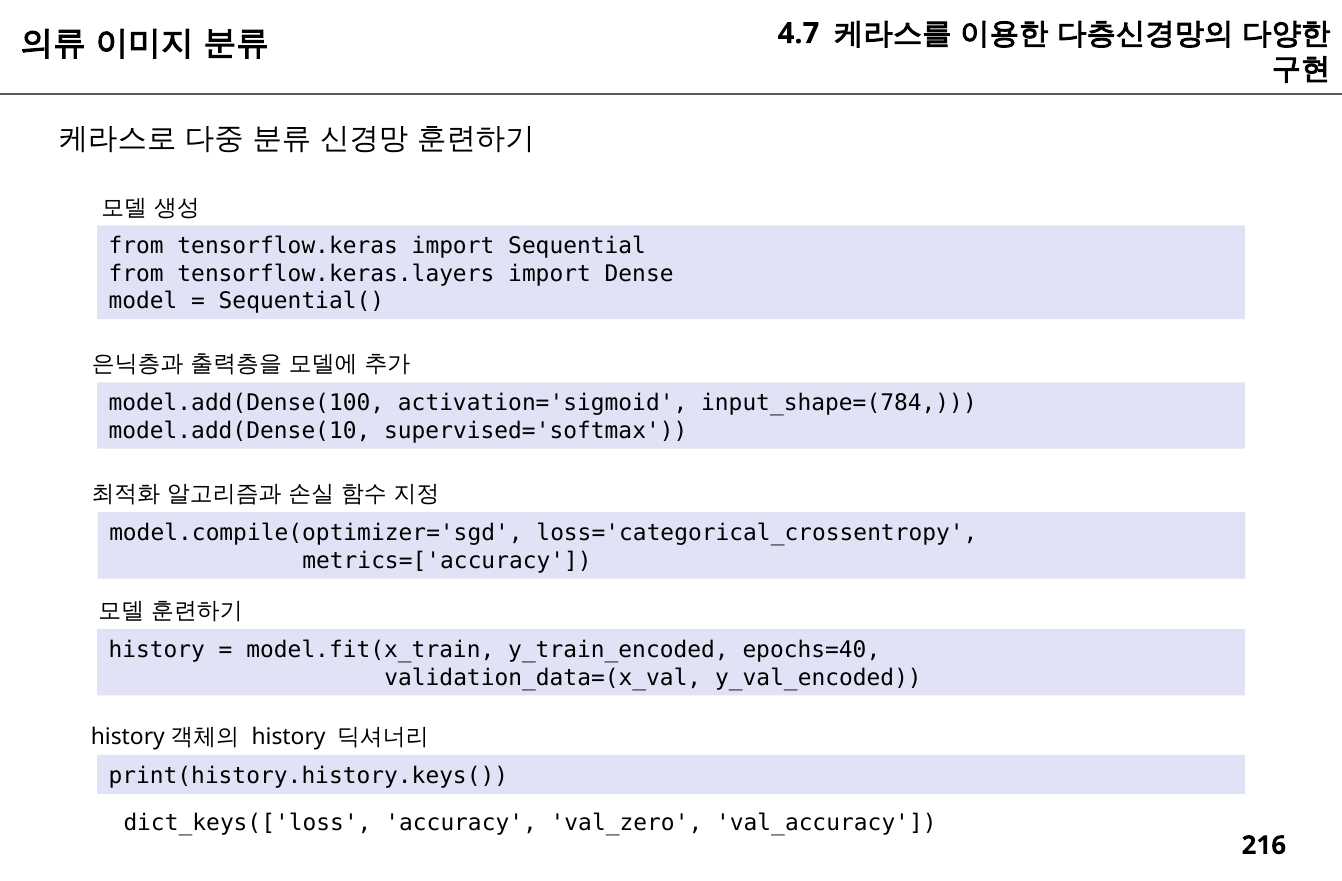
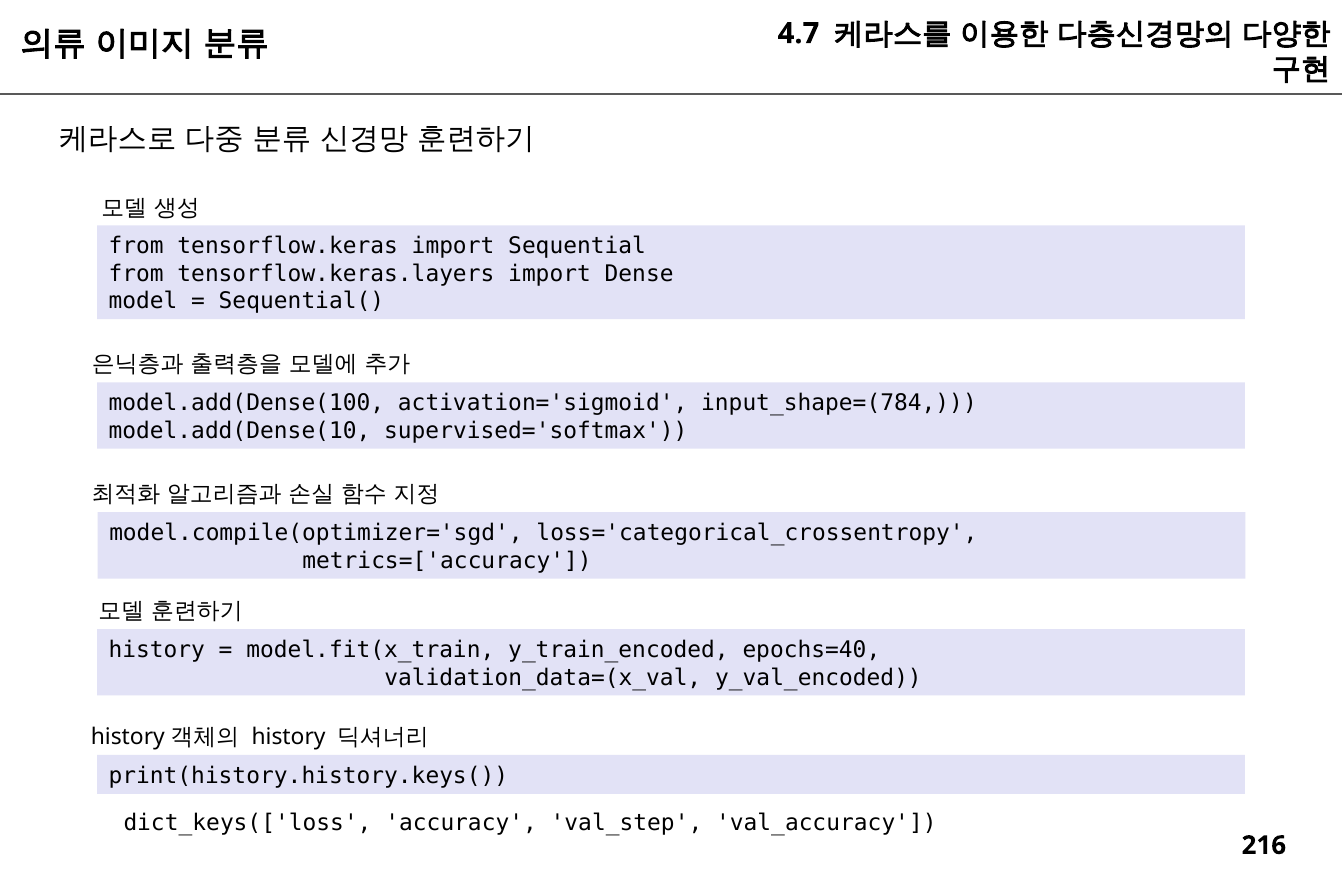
val_zero: val_zero -> val_step
